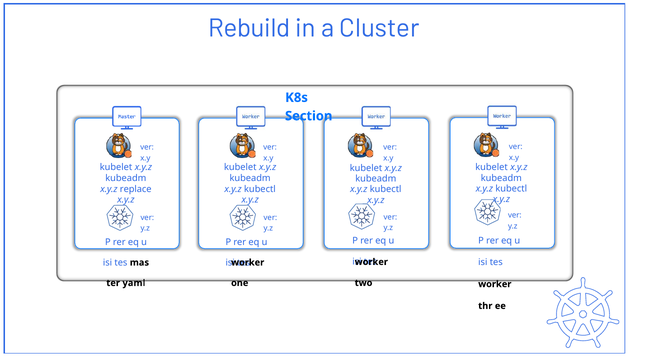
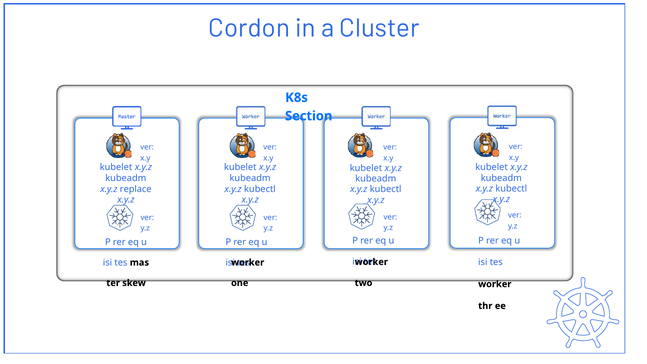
Rebuild: Rebuild -> Cordon
yaml: yaml -> skew
